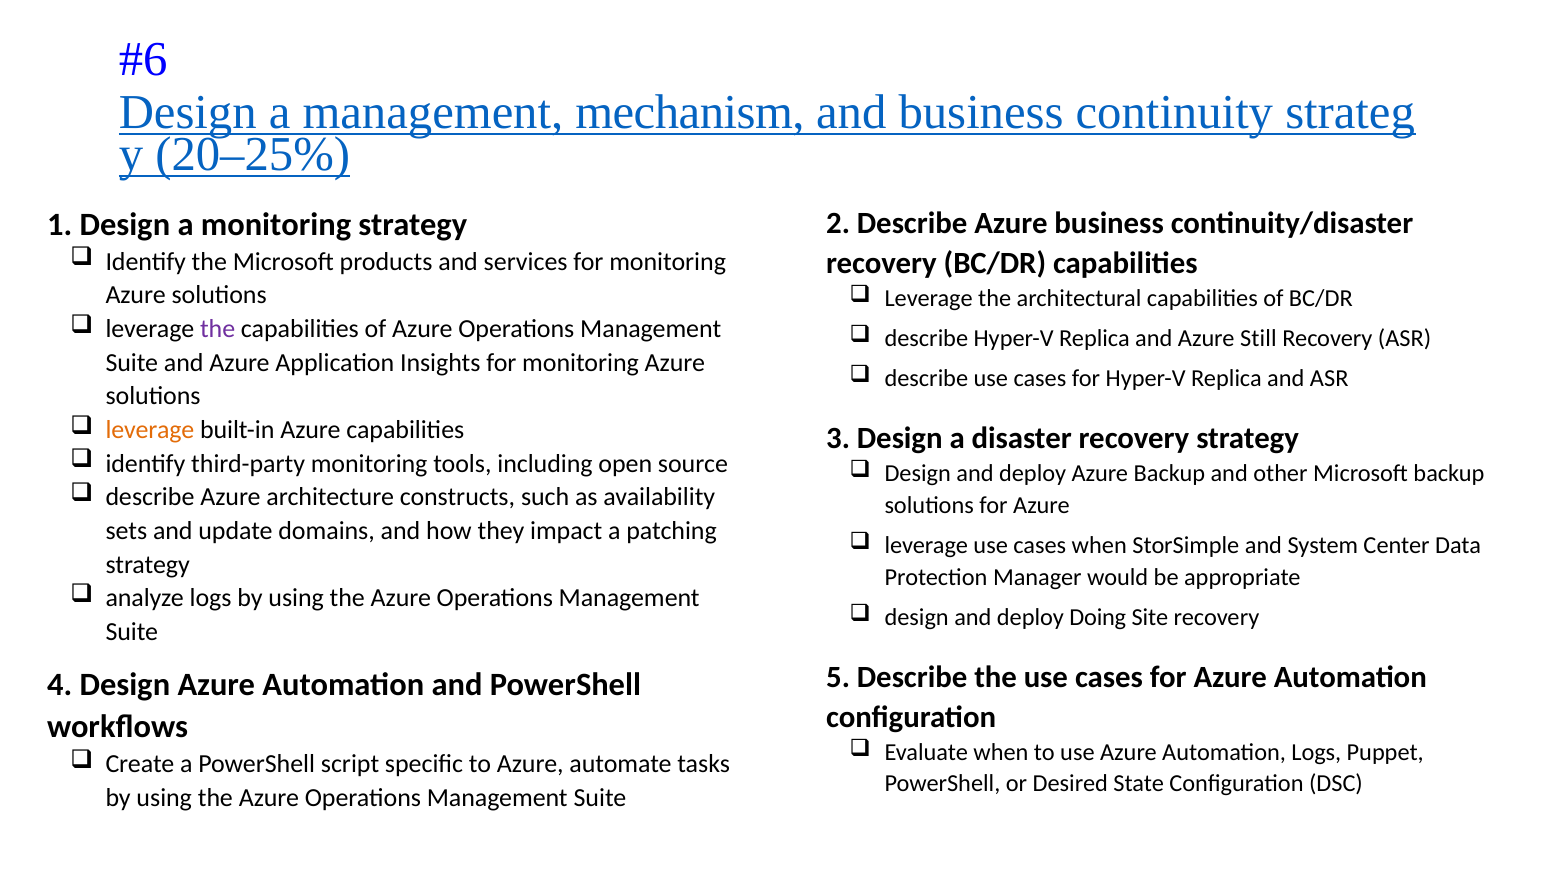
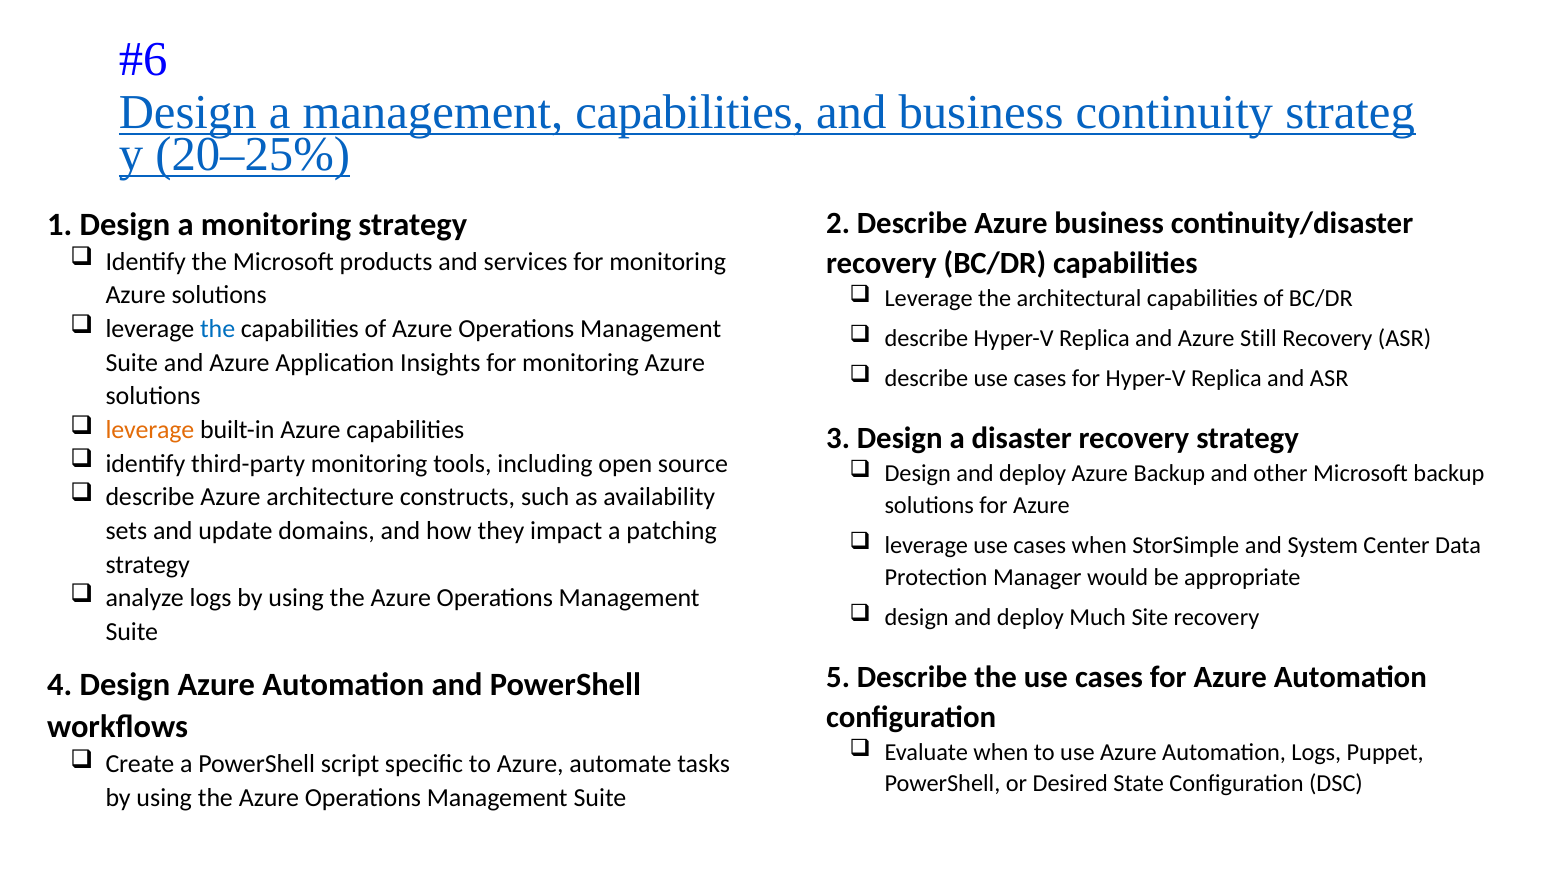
management mechanism: mechanism -> capabilities
the at (218, 329) colour: purple -> blue
Doing: Doing -> Much
